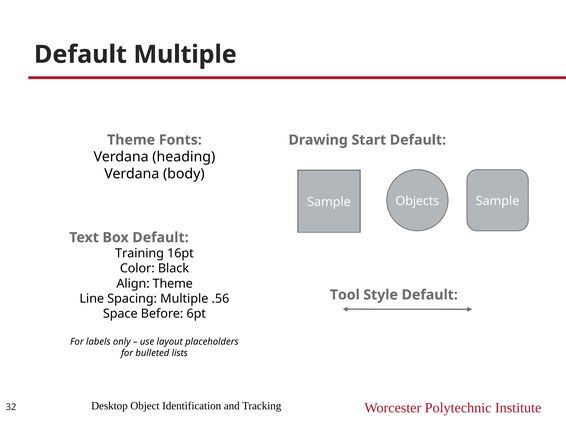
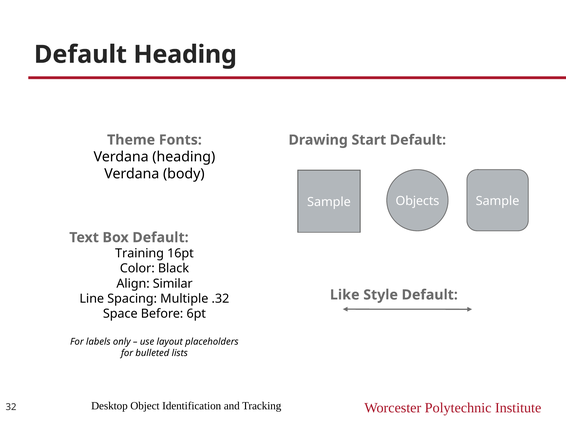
Default Multiple: Multiple -> Heading
Align Theme: Theme -> Similar
Tool: Tool -> Like
.56: .56 -> .32
